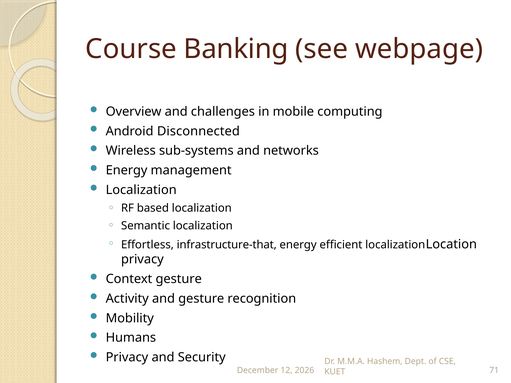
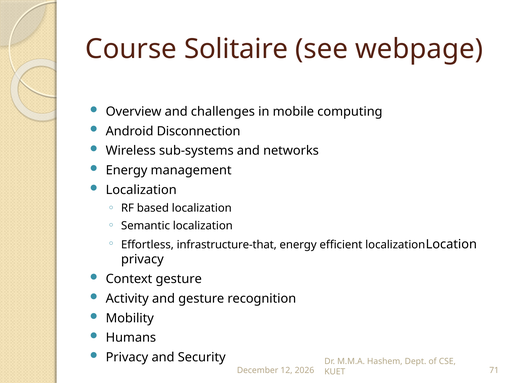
Banking: Banking -> Solitaire
Disconnected: Disconnected -> Disconnection
